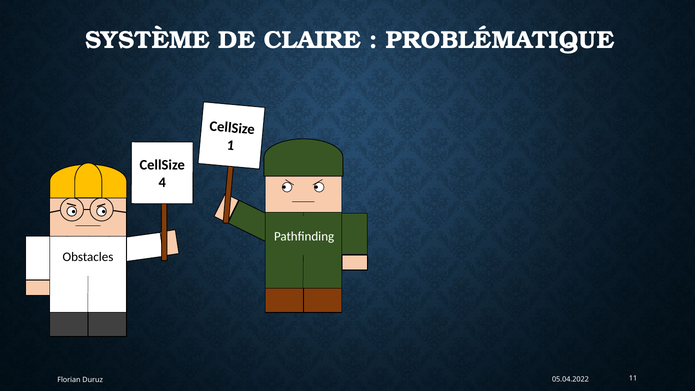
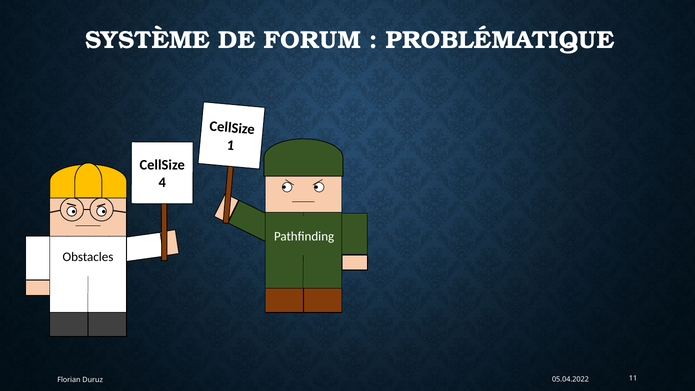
CLAIRE: CLAIRE -> FORUM
